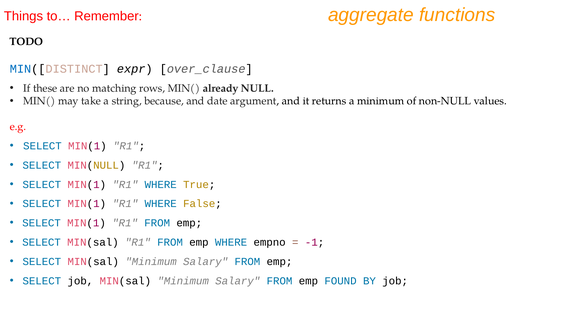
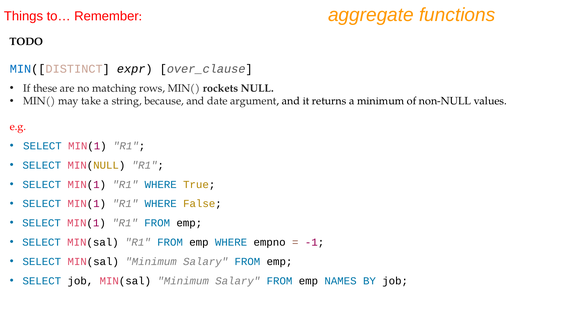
already: already -> rockets
FOUND: FOUND -> NAMES
